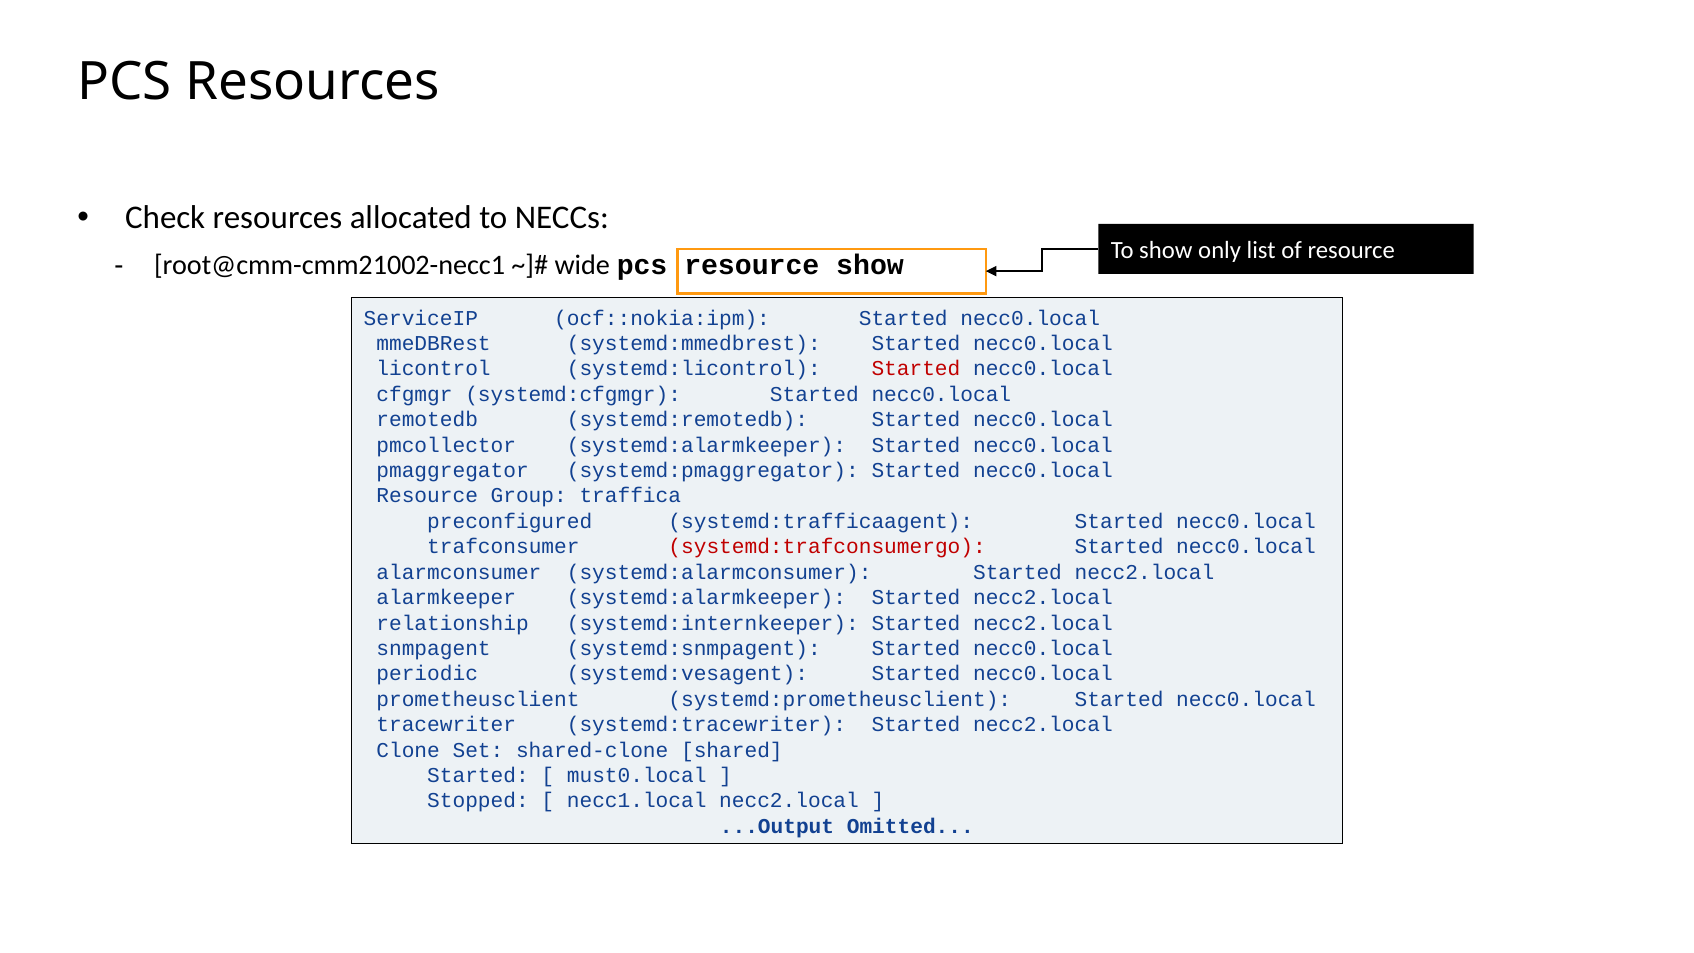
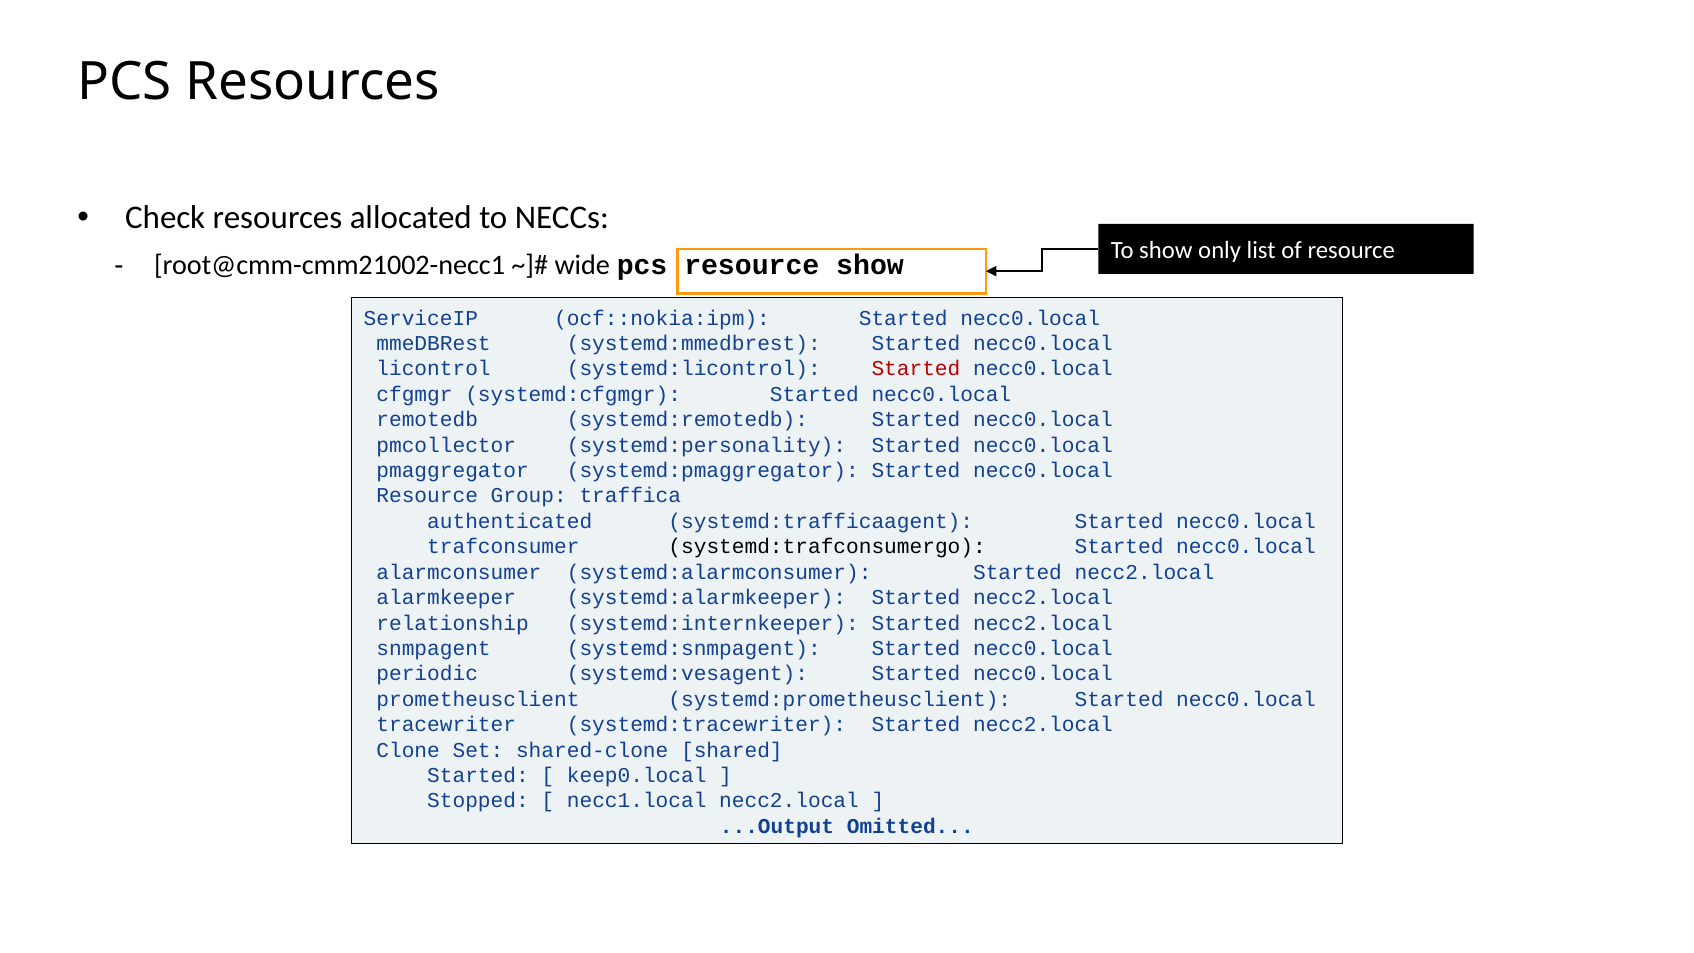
pmcollector systemd:alarmkeeper: systemd:alarmkeeper -> systemd:personality
preconfigured: preconfigured -> authenticated
systemd:trafconsumergo colour: red -> black
must0.local: must0.local -> keep0.local
